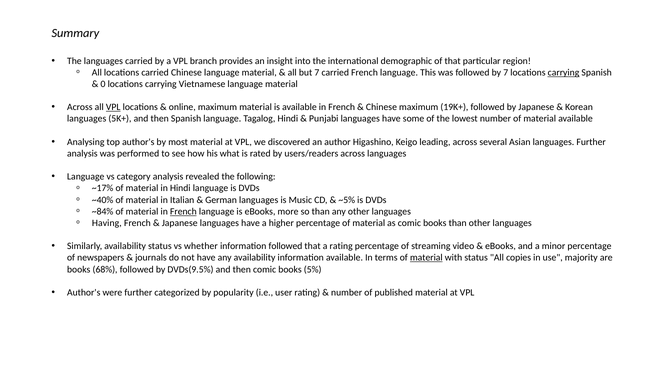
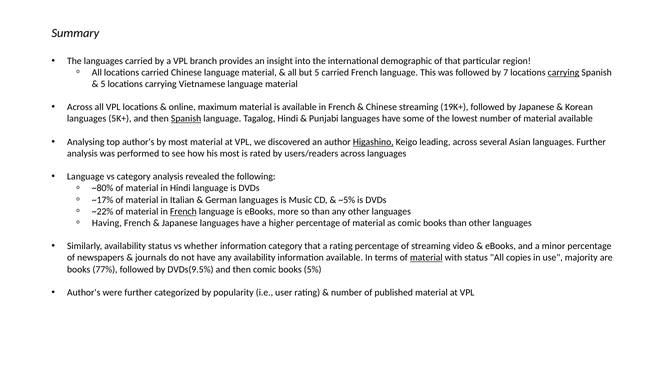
but 7: 7 -> 5
0 at (103, 84): 0 -> 5
VPL at (113, 107) underline: present -> none
Chinese maximum: maximum -> streaming
Spanish at (186, 119) underline: none -> present
Higashino underline: none -> present
his what: what -> most
~17%: ~17% -> ~80%
~40%: ~40% -> ~17%
~84%: ~84% -> ~22%
information followed: followed -> category
68%: 68% -> 77%
